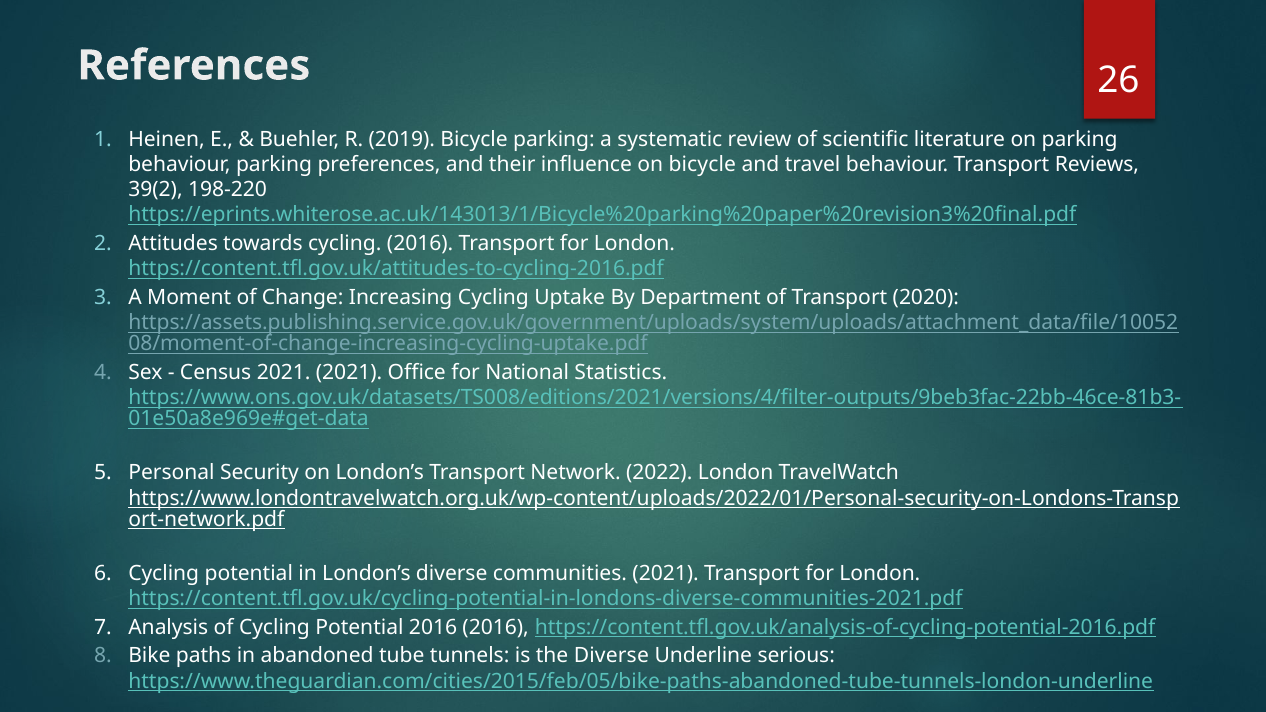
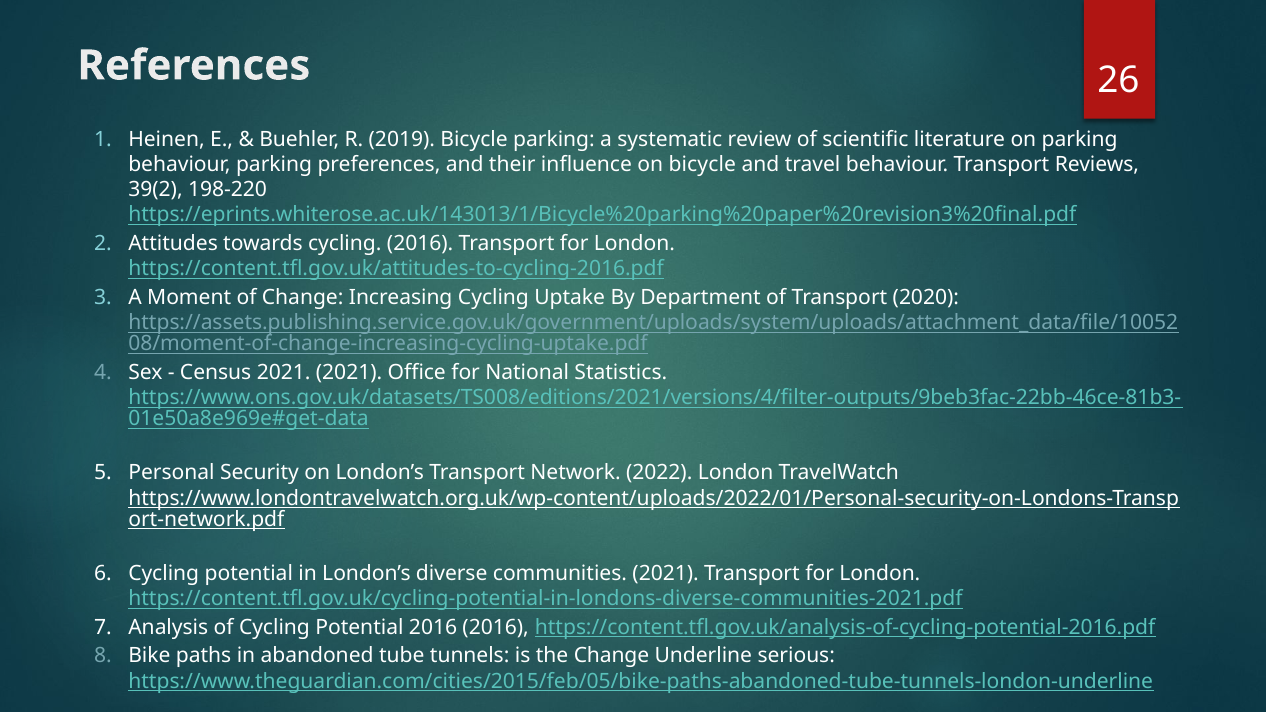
the Diverse: Diverse -> Change
